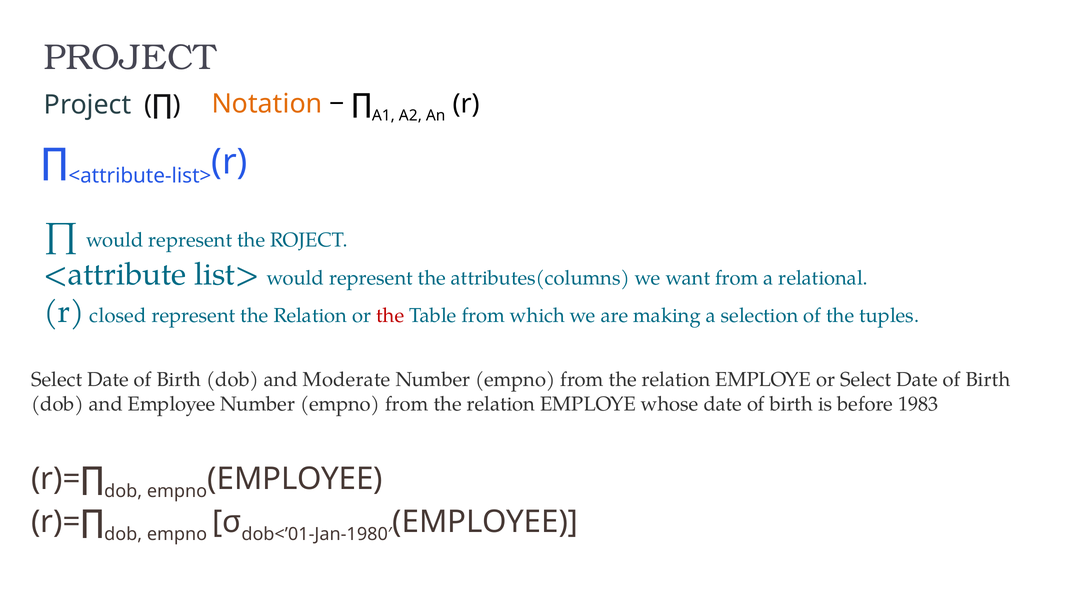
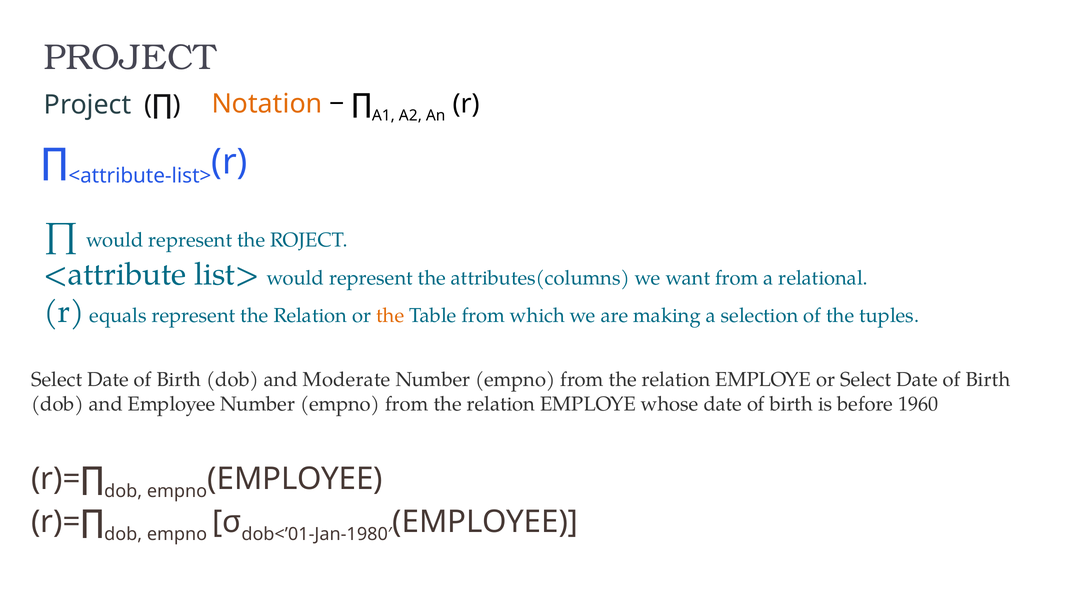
closed: closed -> equals
the at (390, 315) colour: red -> orange
1983: 1983 -> 1960
